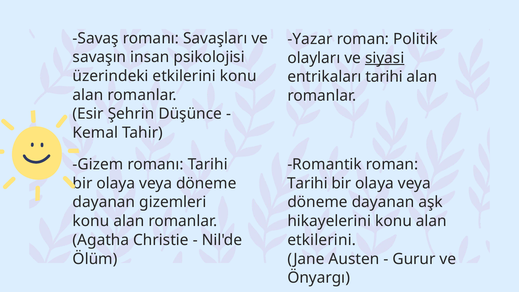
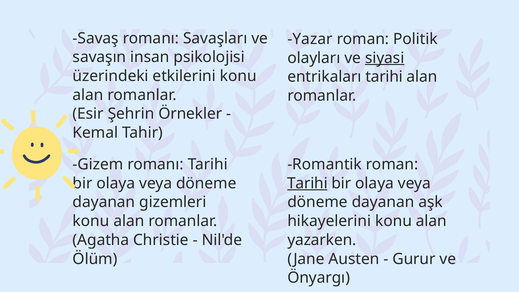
Düşünce: Düşünce -> Örnekler
Tarihi at (307, 183) underline: none -> present
etkilerini at (322, 240): etkilerini -> yazarken
